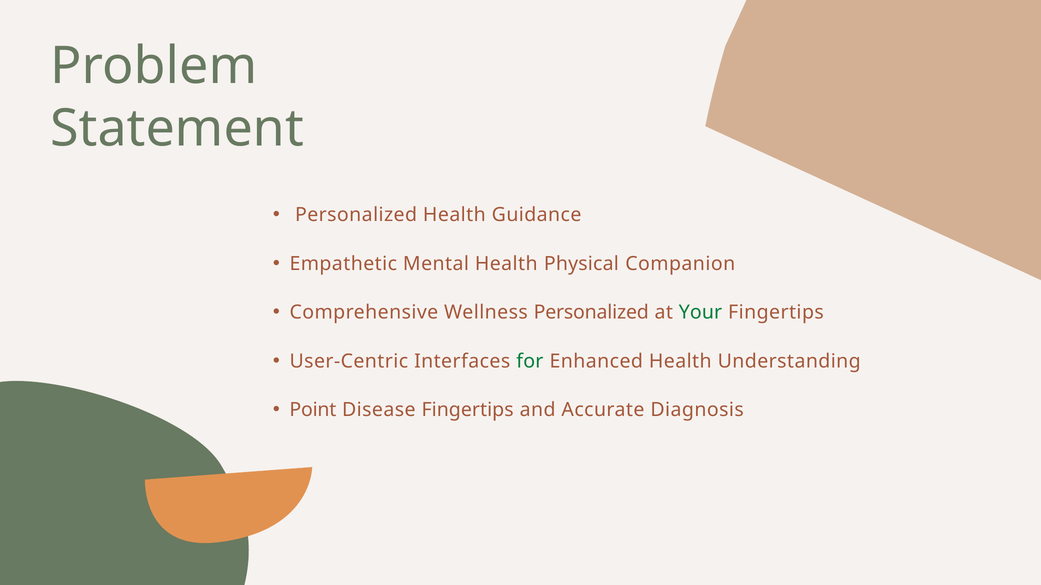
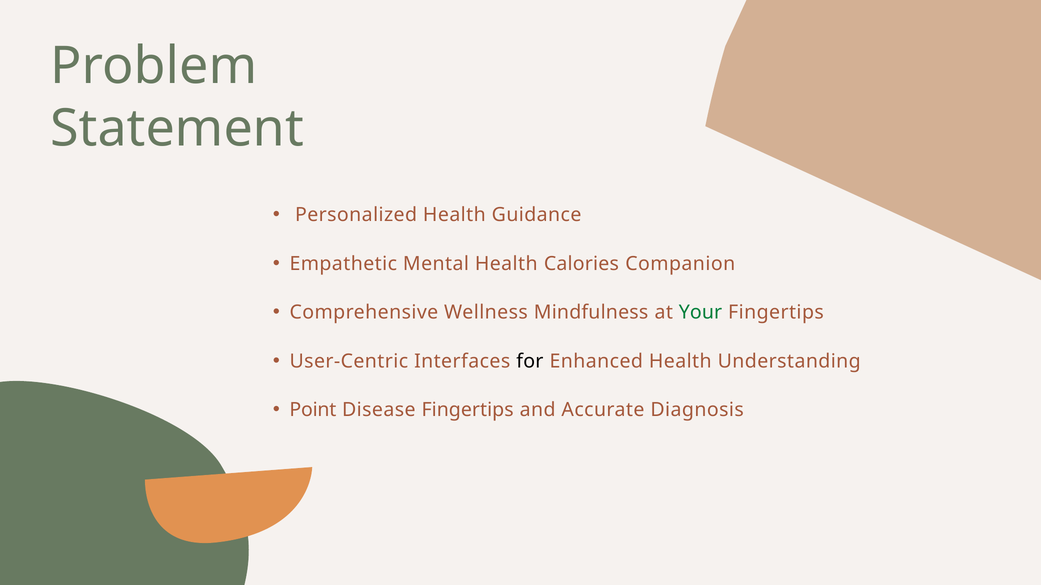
Physical: Physical -> Calories
Wellness Personalized: Personalized -> Mindfulness
for colour: green -> black
